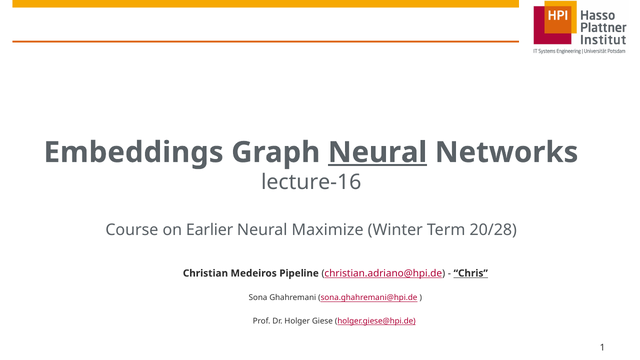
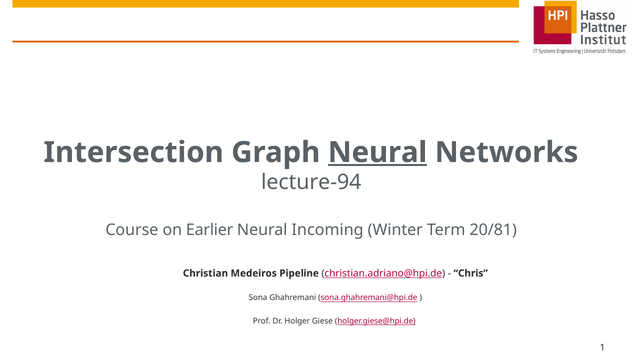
Embeddings: Embeddings -> Intersection
lecture-16: lecture-16 -> lecture-94
Maximize: Maximize -> Incoming
20/28: 20/28 -> 20/81
Chris underline: present -> none
